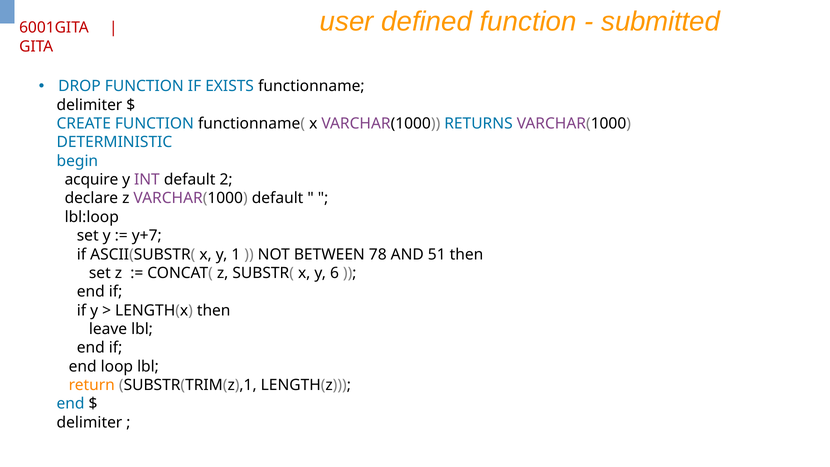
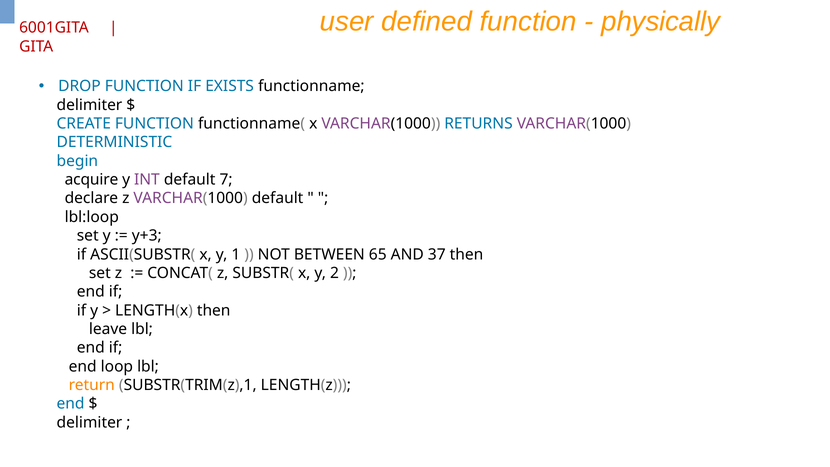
submitted: submitted -> physically
2: 2 -> 7
y+7: y+7 -> y+3
78: 78 -> 65
51: 51 -> 37
6: 6 -> 2
